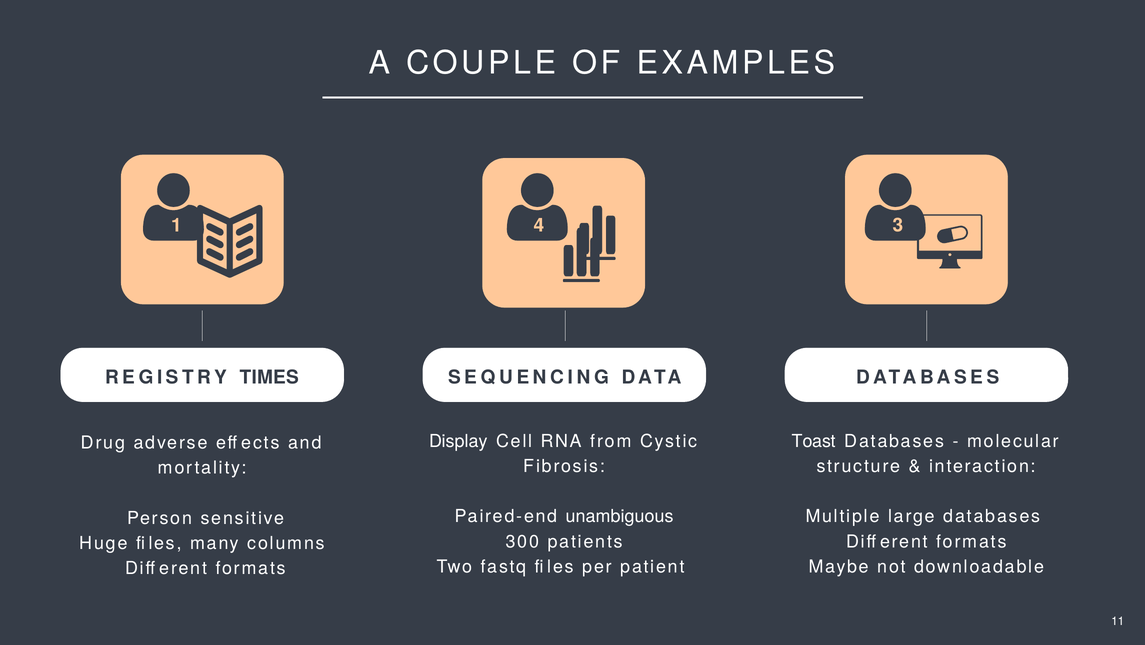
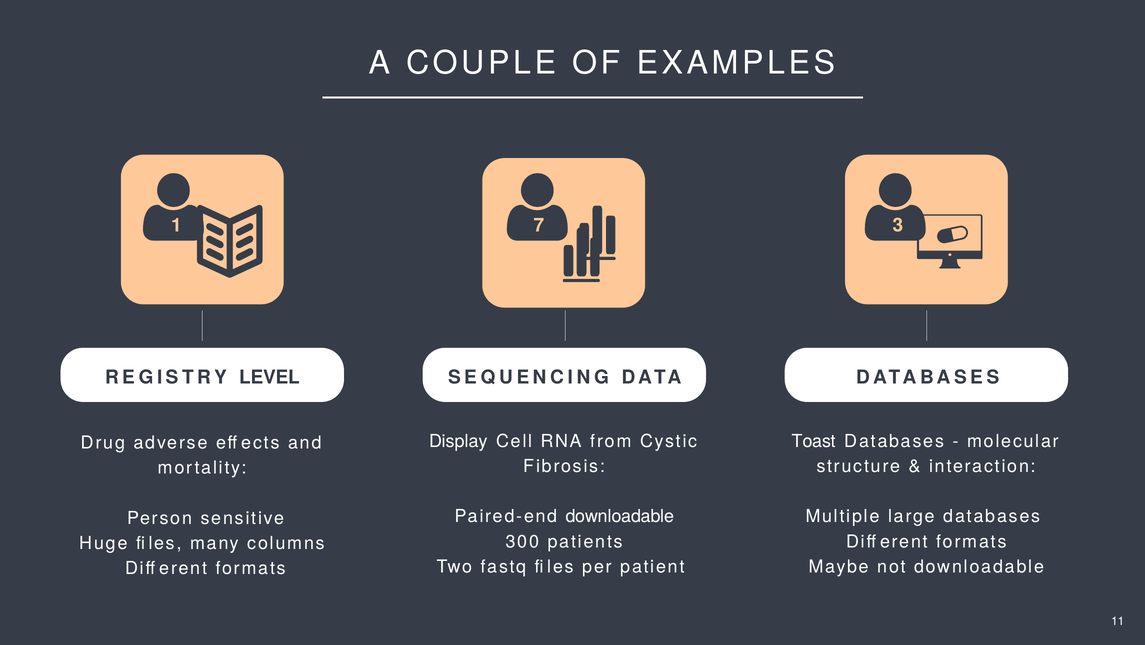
4: 4 -> 7
TIMES: TIMES -> LEVEL
Paired-end unambiguous: unambiguous -> downloadable
